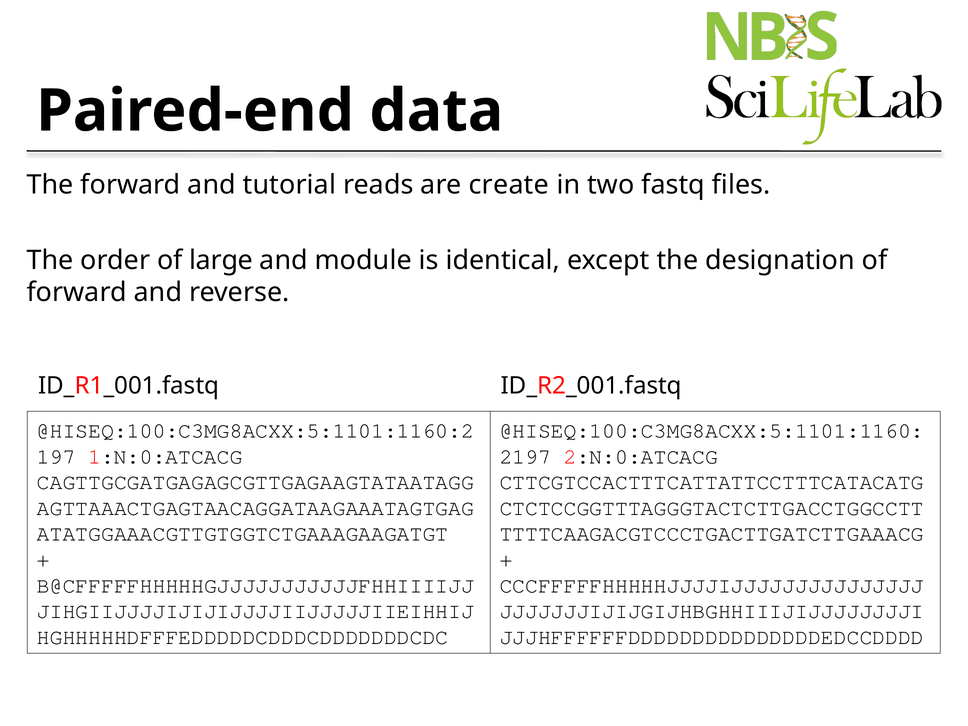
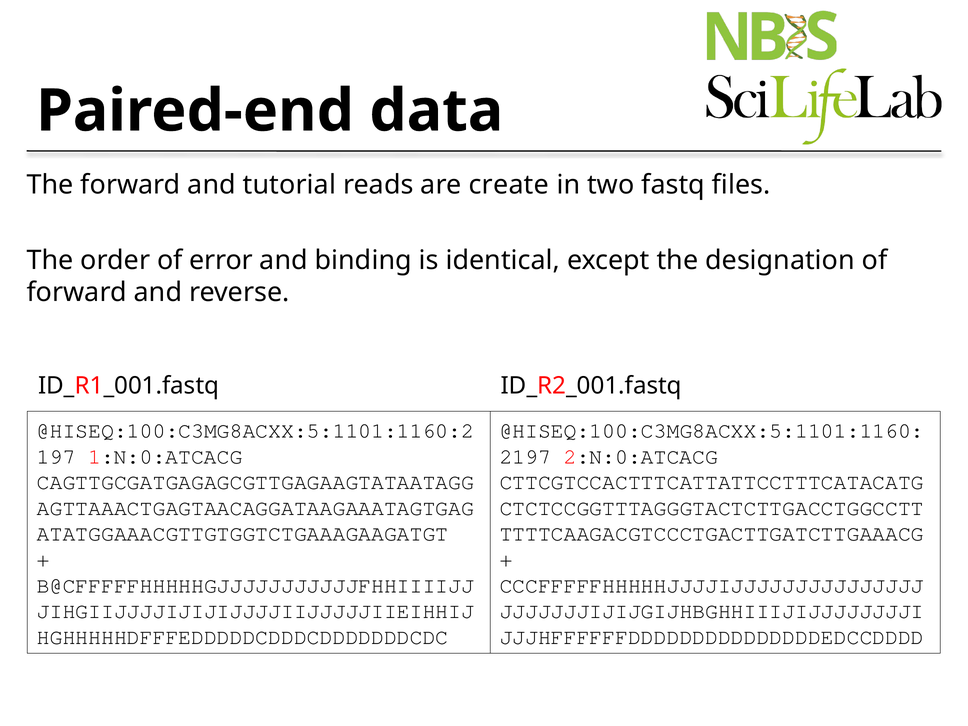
large: large -> error
module: module -> binding
